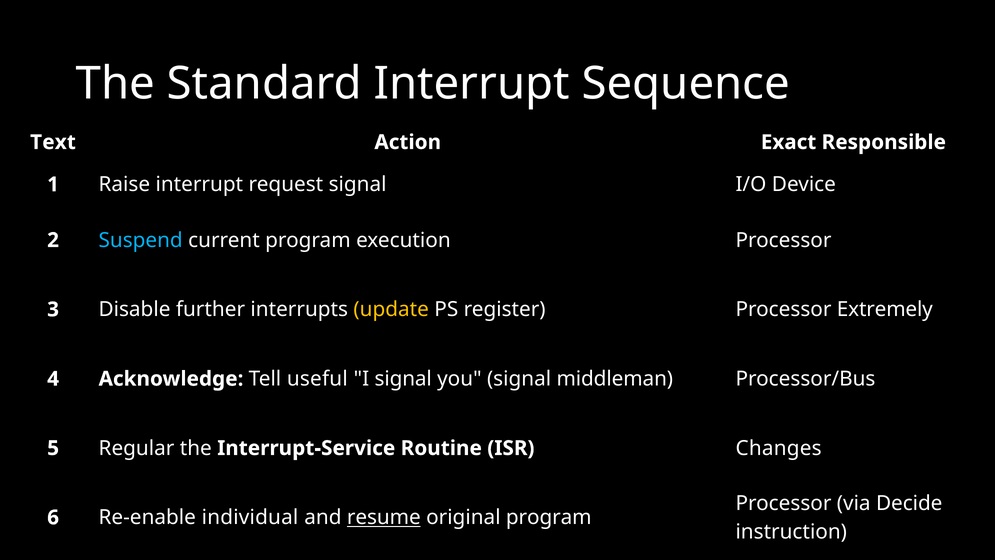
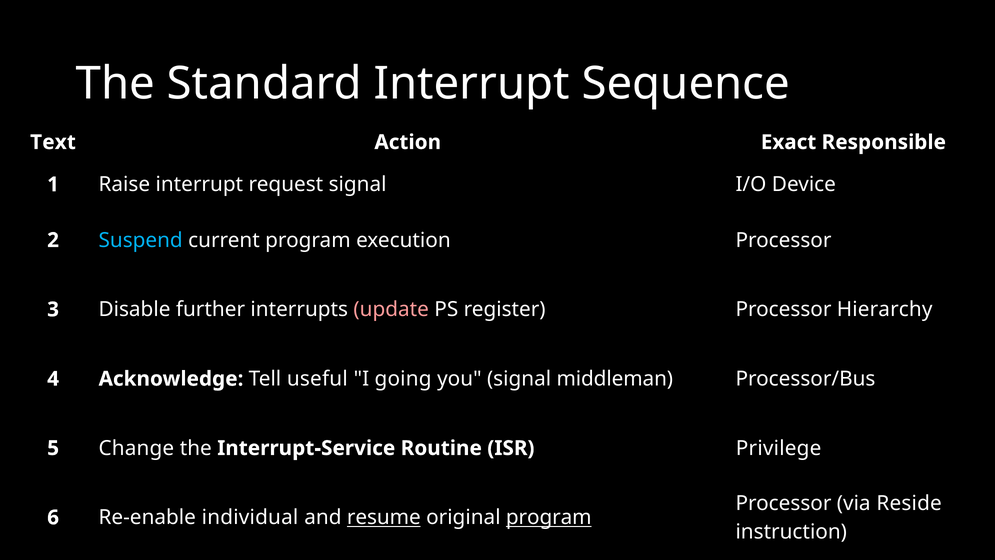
update colour: yellow -> pink
Extremely: Extremely -> Hierarchy
I signal: signal -> going
Regular: Regular -> Change
Changes: Changes -> Privilege
Decide: Decide -> Reside
program at (549, 517) underline: none -> present
